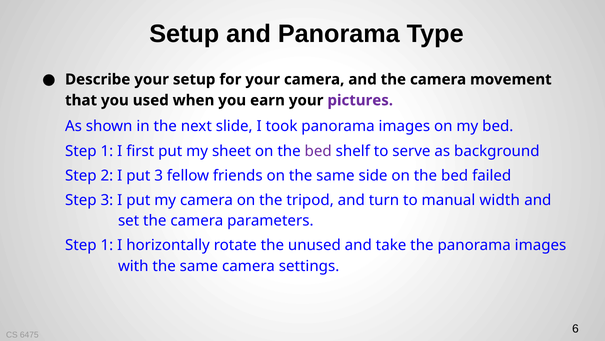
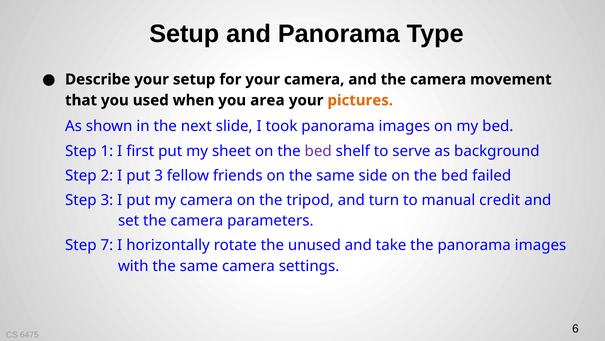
earn: earn -> area
pictures colour: purple -> orange
width: width -> credit
1 at (107, 245): 1 -> 7
